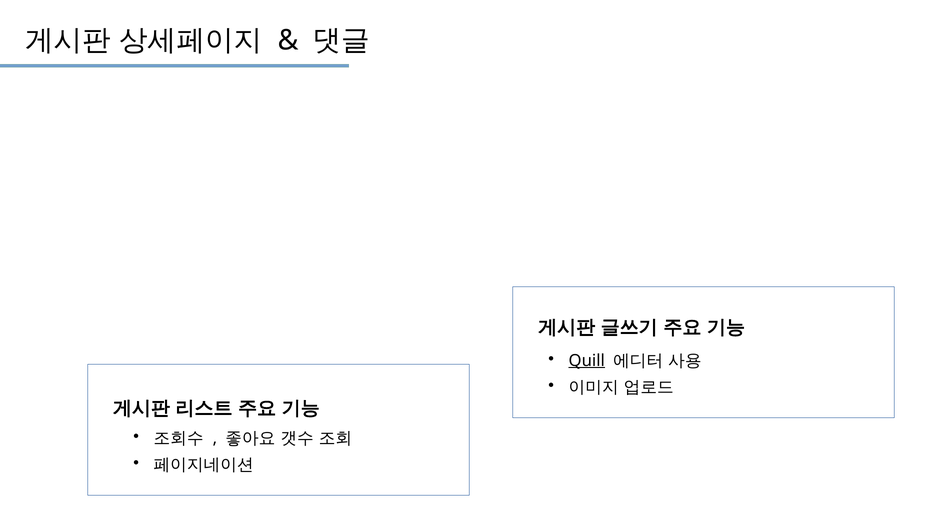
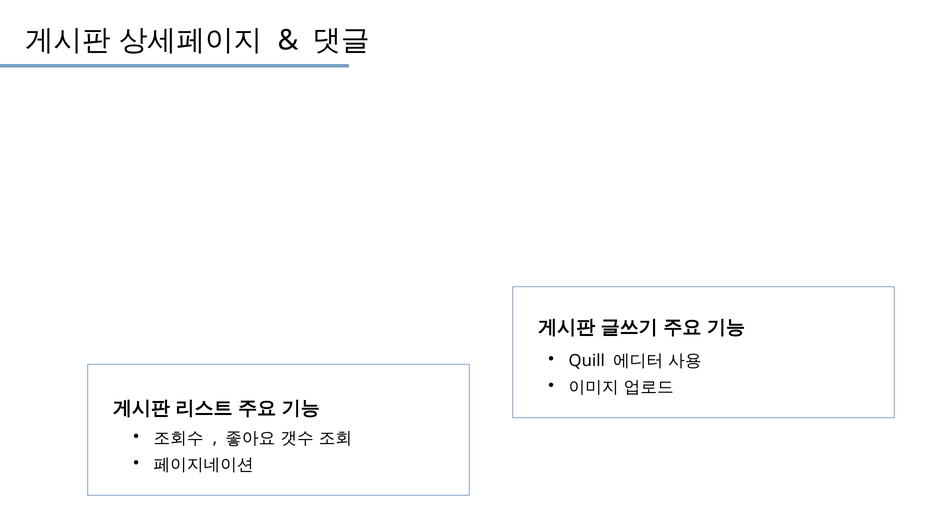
Quill underline: present -> none
